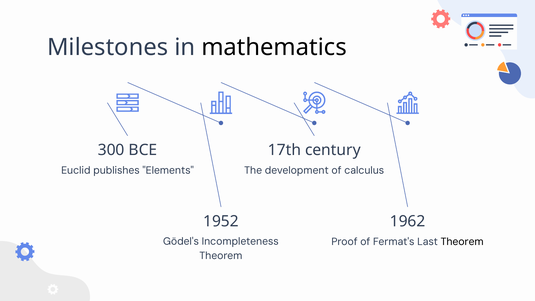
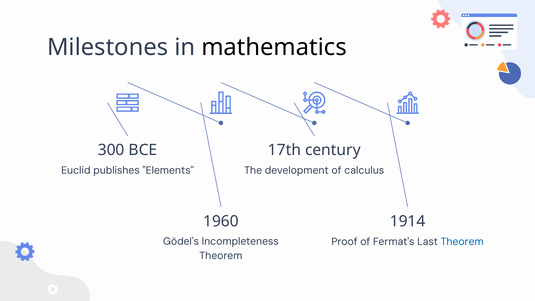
1952: 1952 -> 1960
1962: 1962 -> 1914
Theorem at (462, 242) colour: black -> blue
